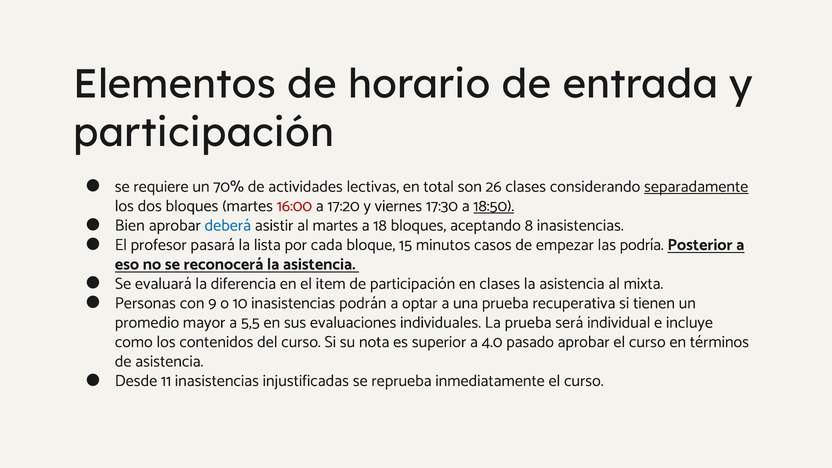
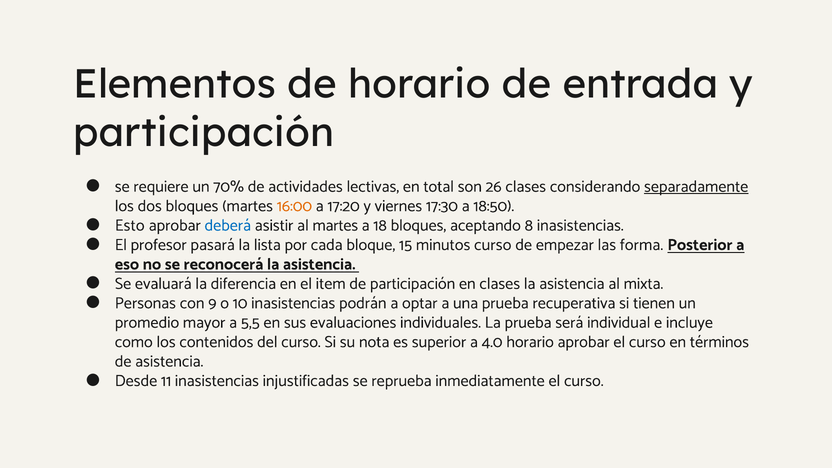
16:00 colour: red -> orange
18:50 underline: present -> none
Bien: Bien -> Esto
minutos casos: casos -> curso
podría: podría -> forma
4.0 pasado: pasado -> horario
